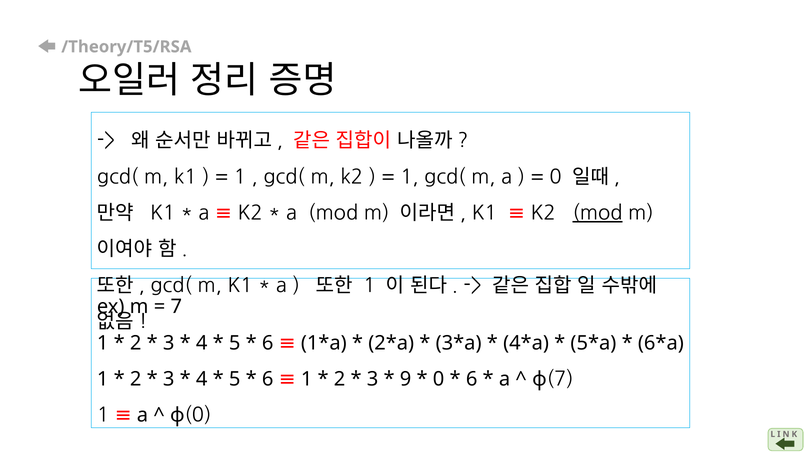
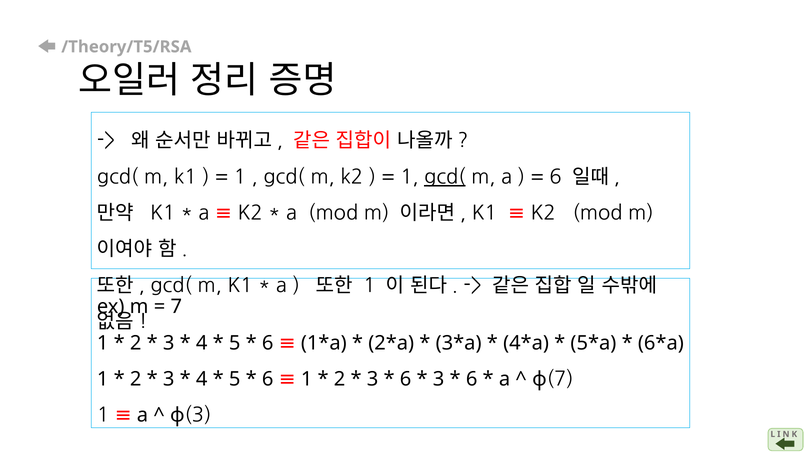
gcd( at (445, 177) underline: none -> present
0 at (556, 177): 0 -> 6
mod at (597, 213) underline: present -> none
9 at (406, 379): 9 -> 6
0 at (439, 379): 0 -> 3
0 at (198, 416): 0 -> 3
